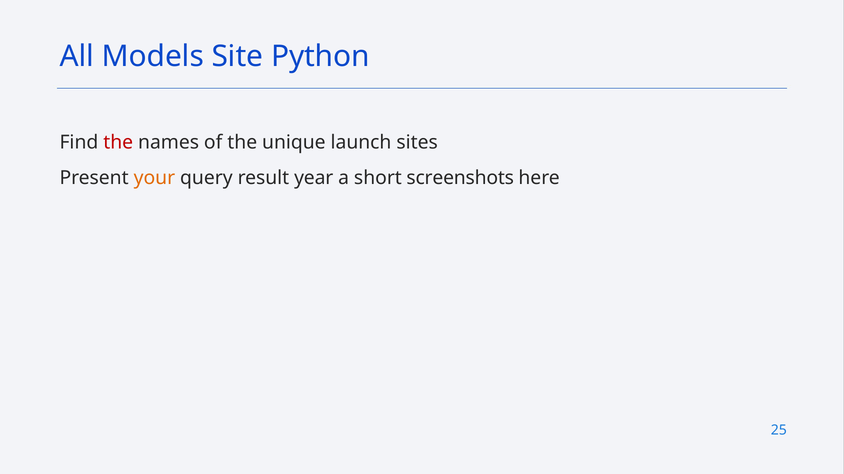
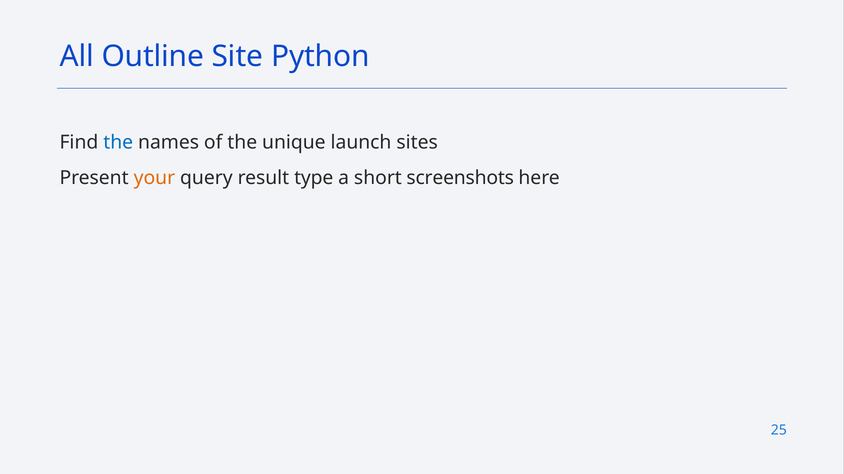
Models: Models -> Outline
the at (118, 142) colour: red -> blue
year: year -> type
